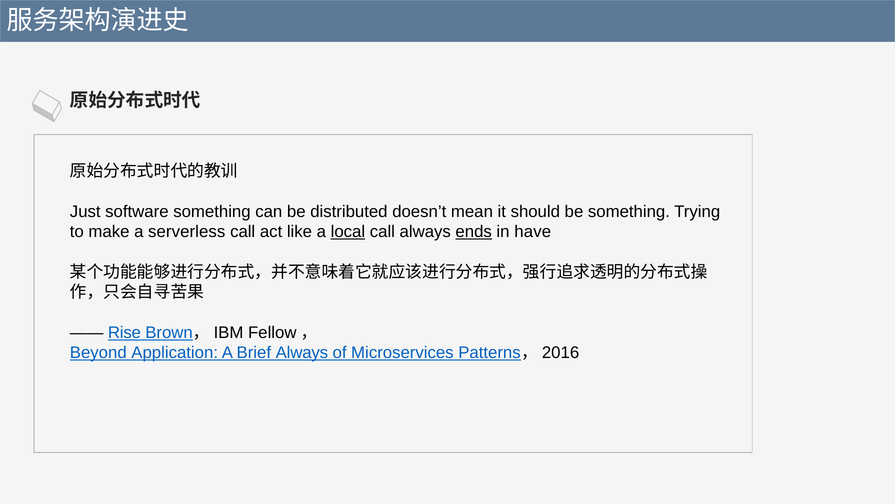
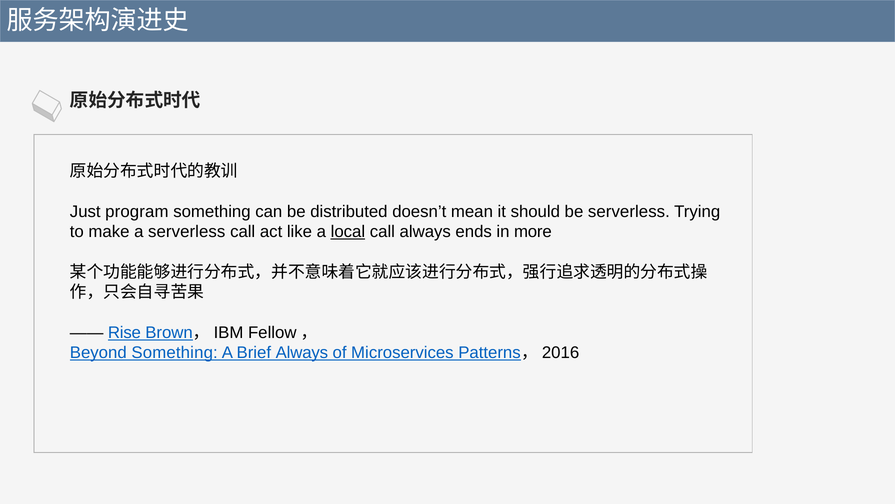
software: software -> program
be something: something -> serverless
ends underline: present -> none
have: have -> more
Application at (175, 352): Application -> Something
